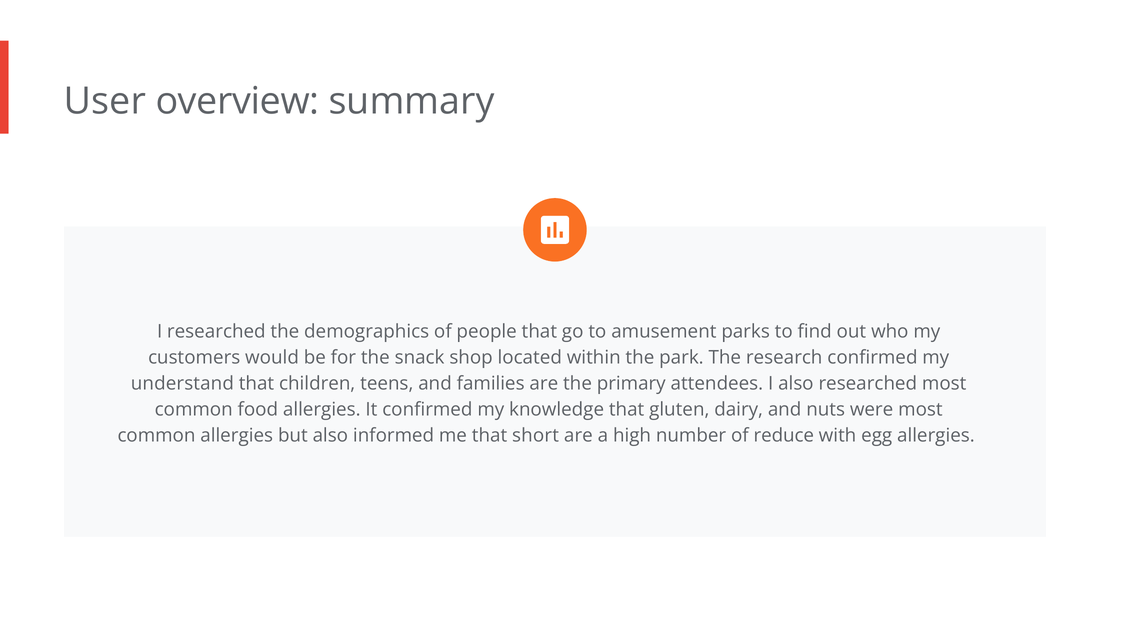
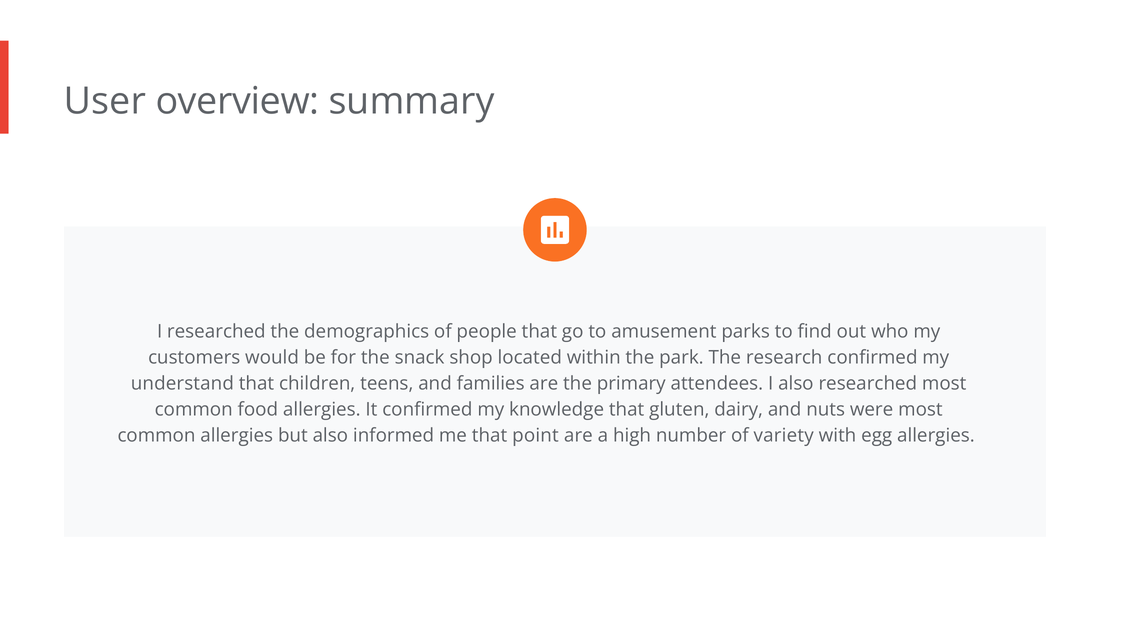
short: short -> point
reduce: reduce -> variety
